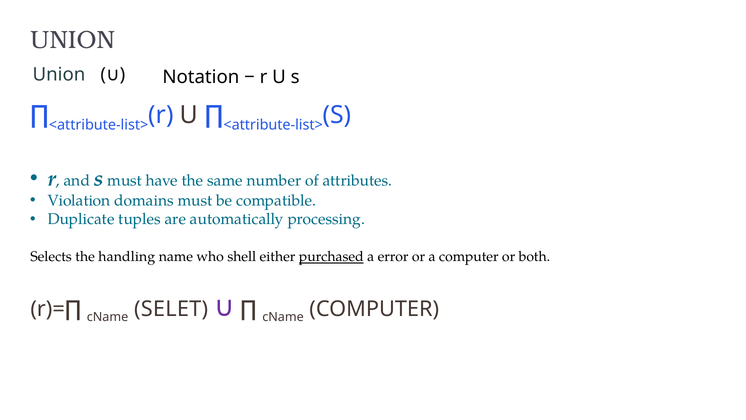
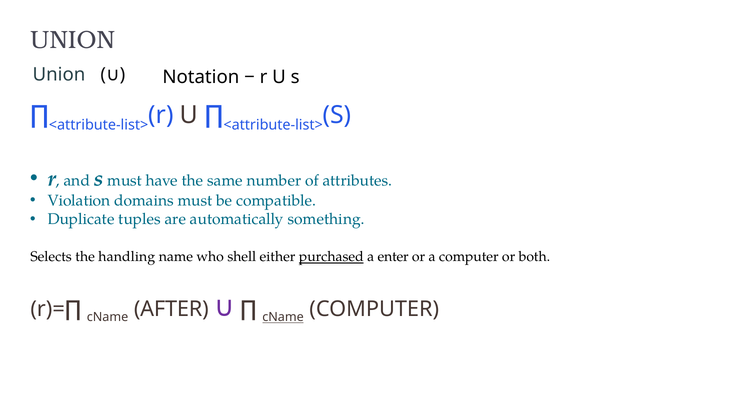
processing: processing -> something
error: error -> enter
SELET: SELET -> AFTER
cName at (283, 317) underline: none -> present
